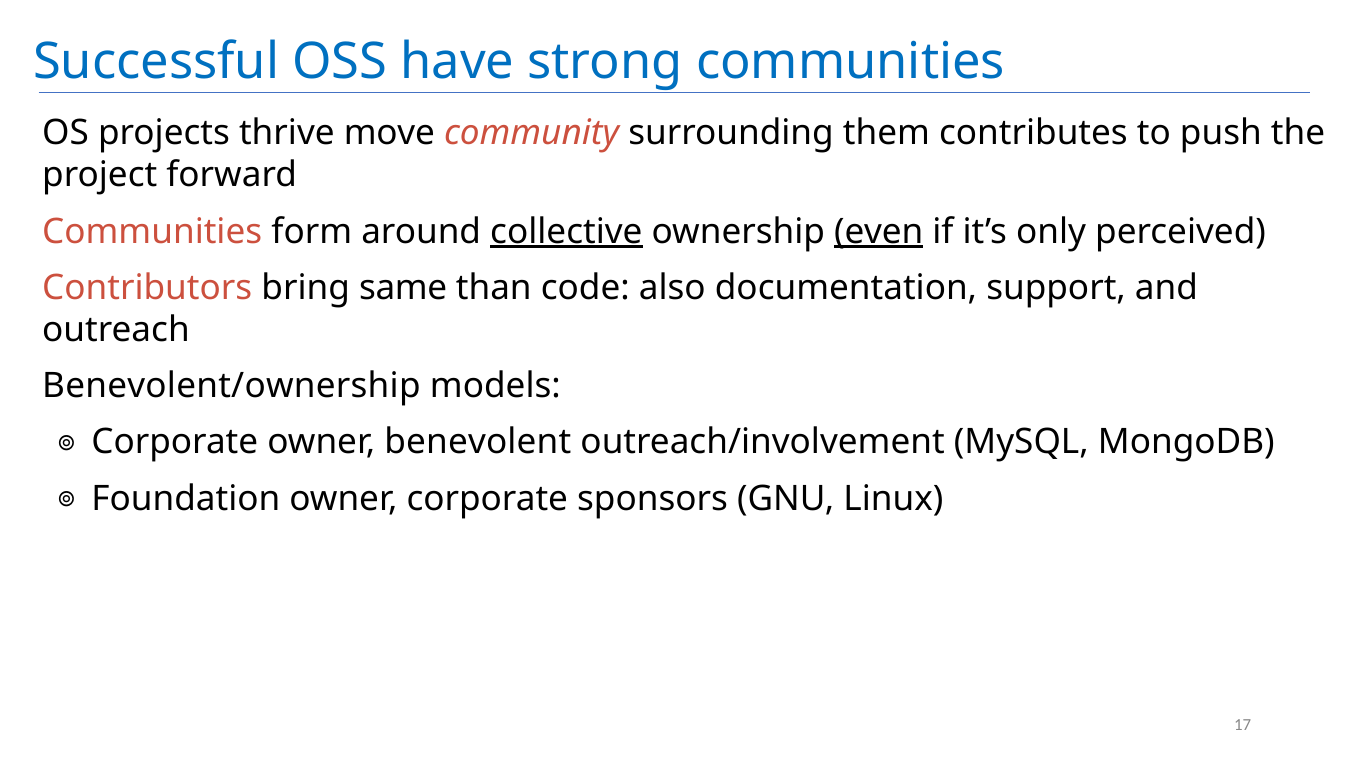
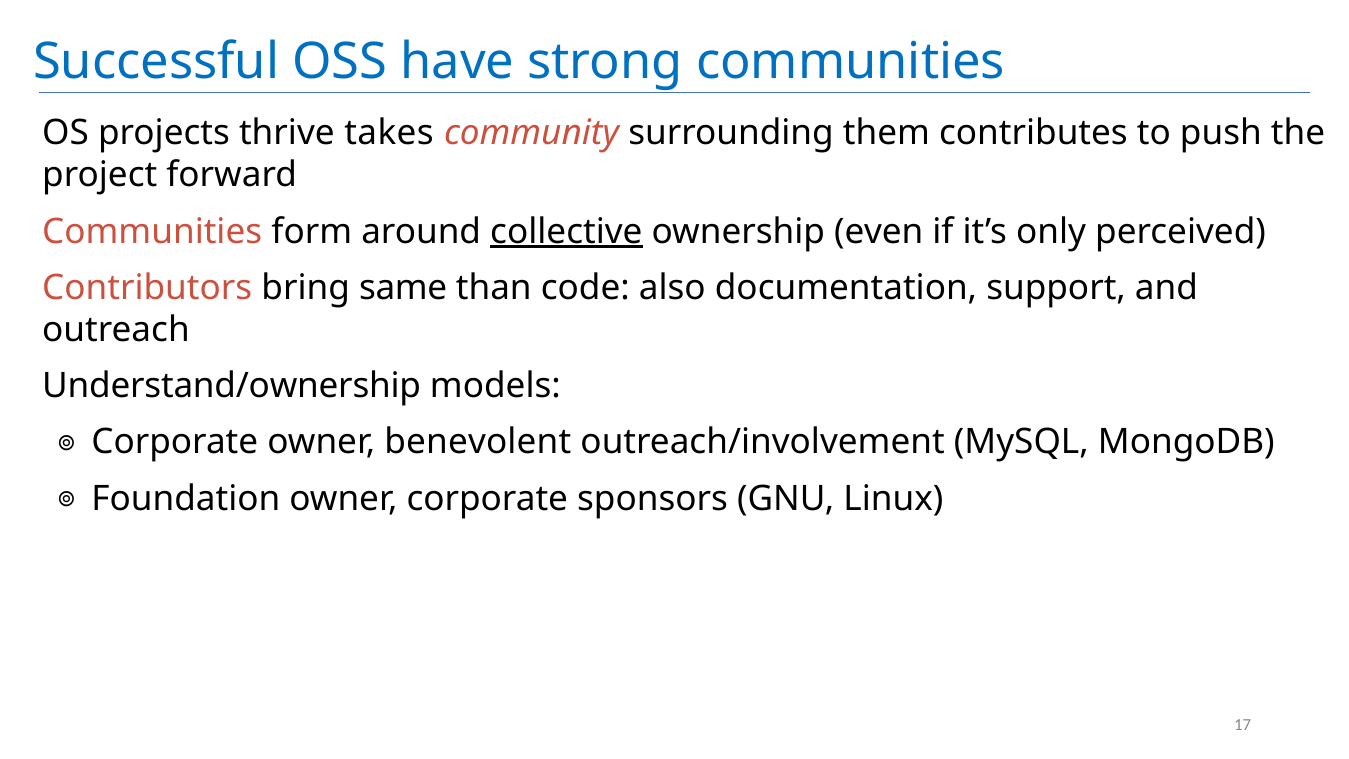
move: move -> takes
even underline: present -> none
Benevolent/ownership: Benevolent/ownership -> Understand/ownership
